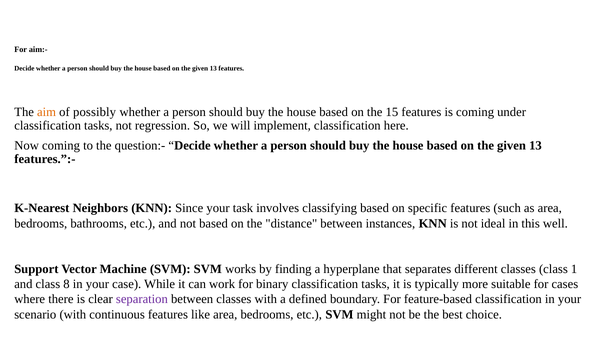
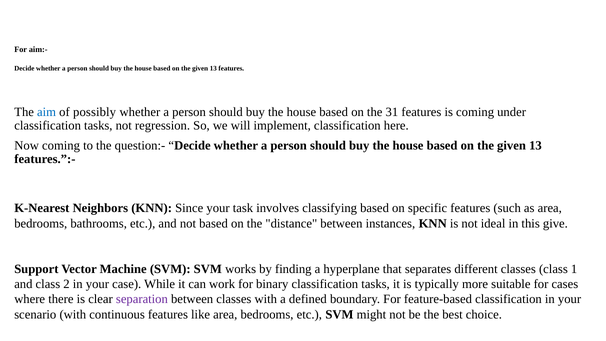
aim colour: orange -> blue
15: 15 -> 31
well: well -> give
8: 8 -> 2
